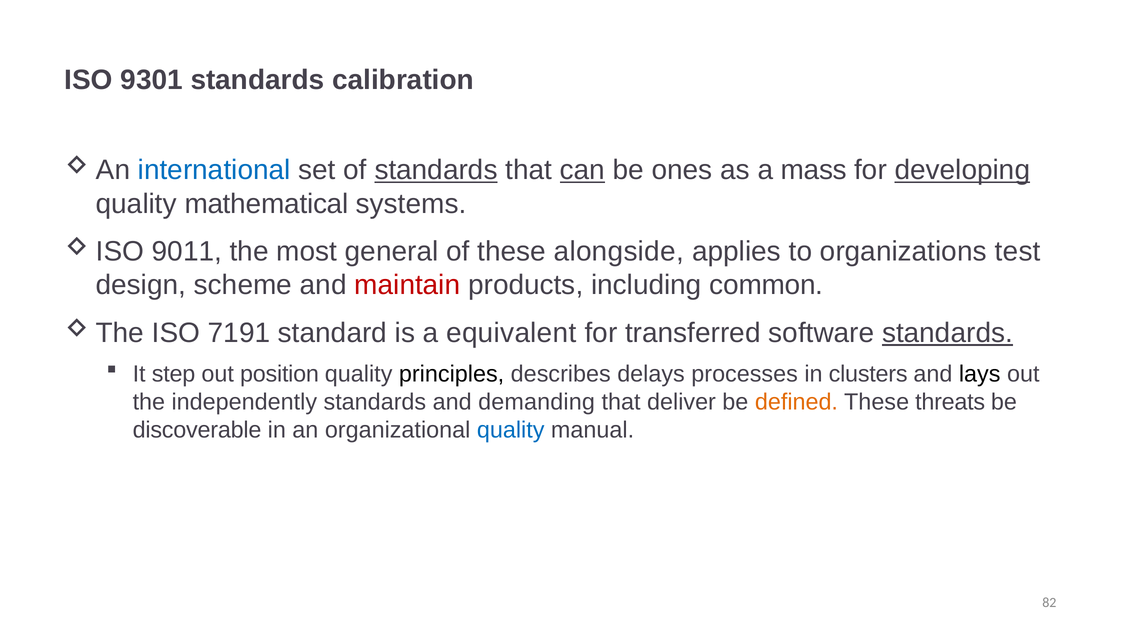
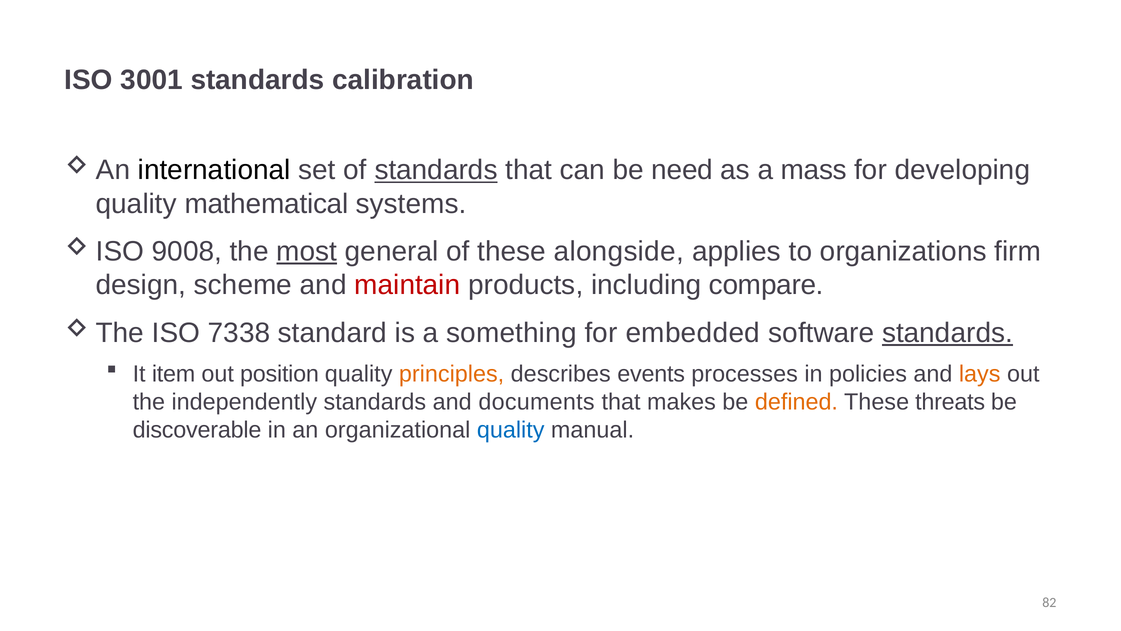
9301: 9301 -> 3001
international colour: blue -> black
can underline: present -> none
ones: ones -> need
developing underline: present -> none
9011: 9011 -> 9008
most underline: none -> present
test: test -> firm
common: common -> compare
7191: 7191 -> 7338
equivalent: equivalent -> something
transferred: transferred -> embedded
step: step -> item
principles colour: black -> orange
delays: delays -> events
clusters: clusters -> policies
lays colour: black -> orange
demanding: demanding -> documents
deliver: deliver -> makes
